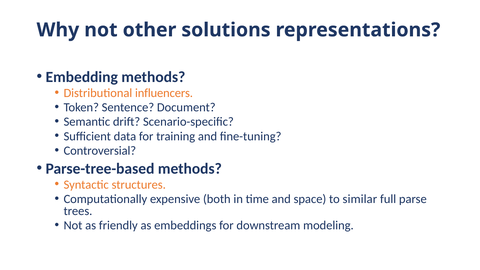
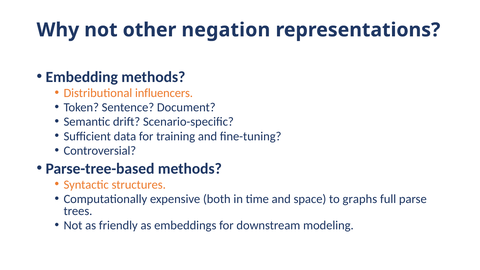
solutions: solutions -> negation
similar: similar -> graphs
